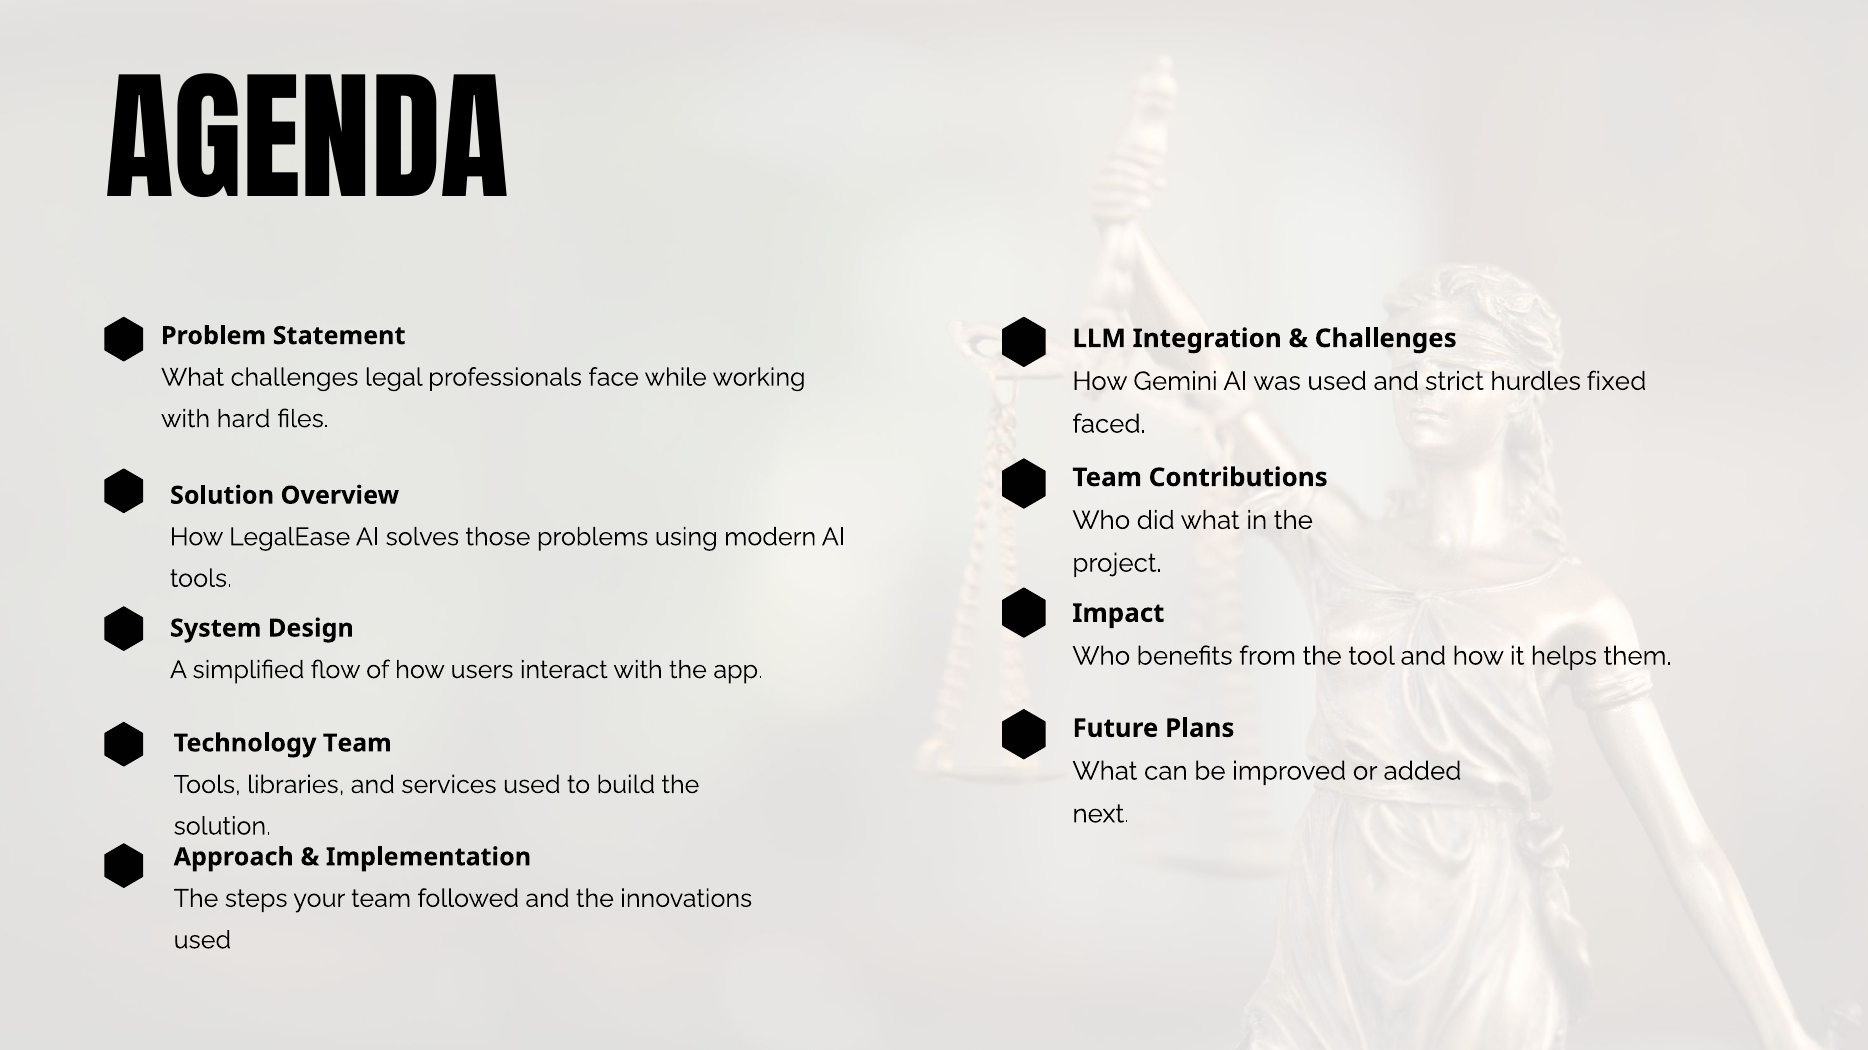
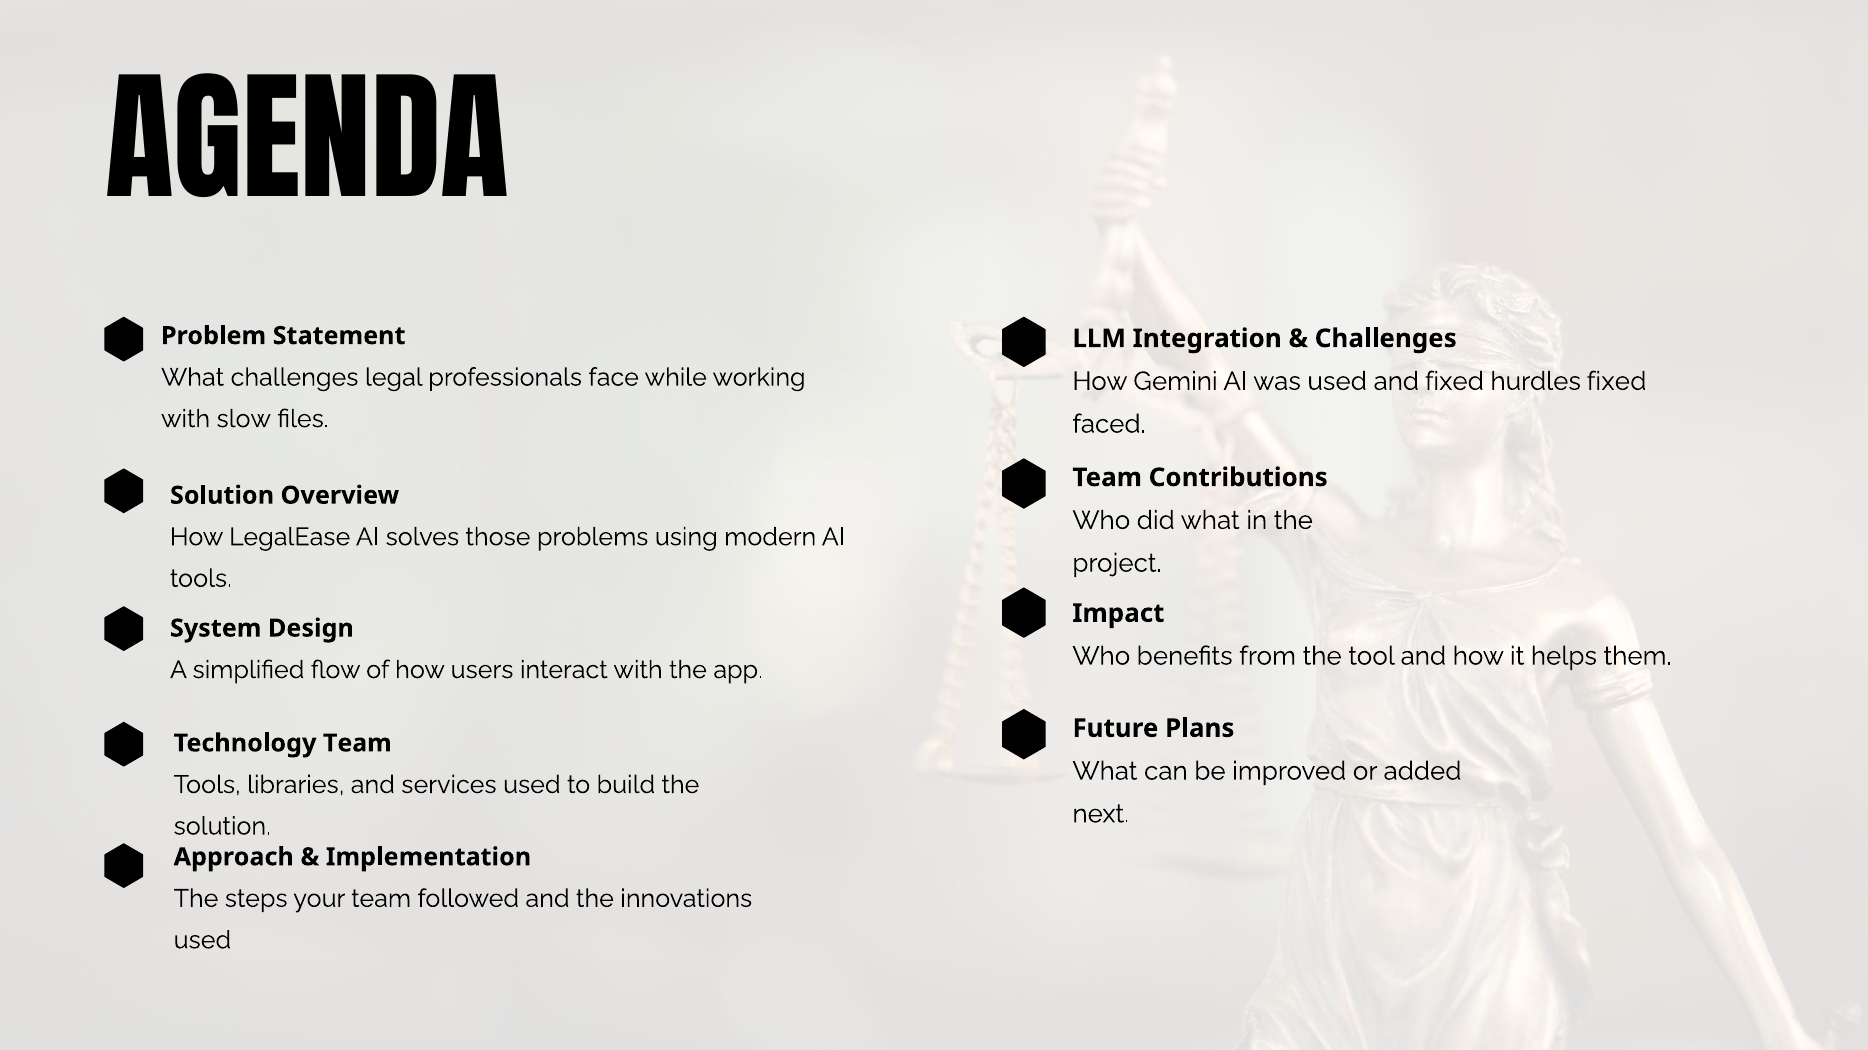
and strict: strict -> fixed
hard: hard -> slow
